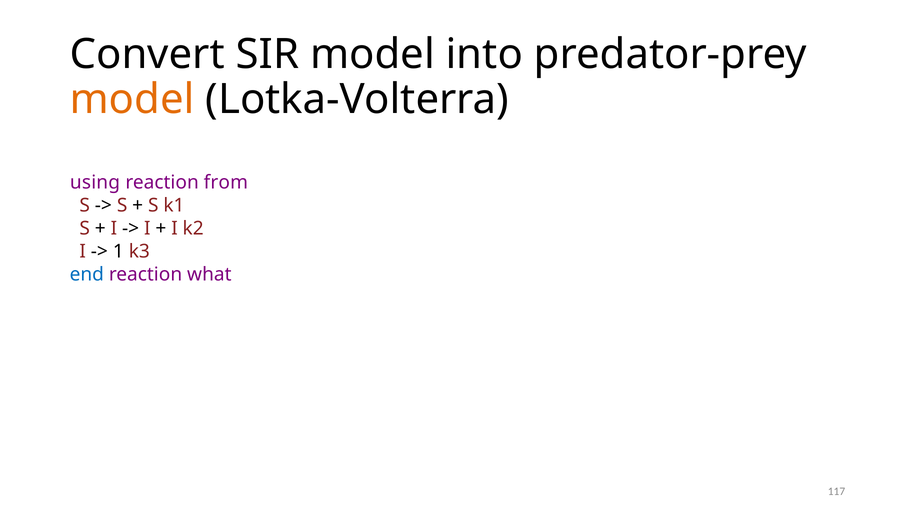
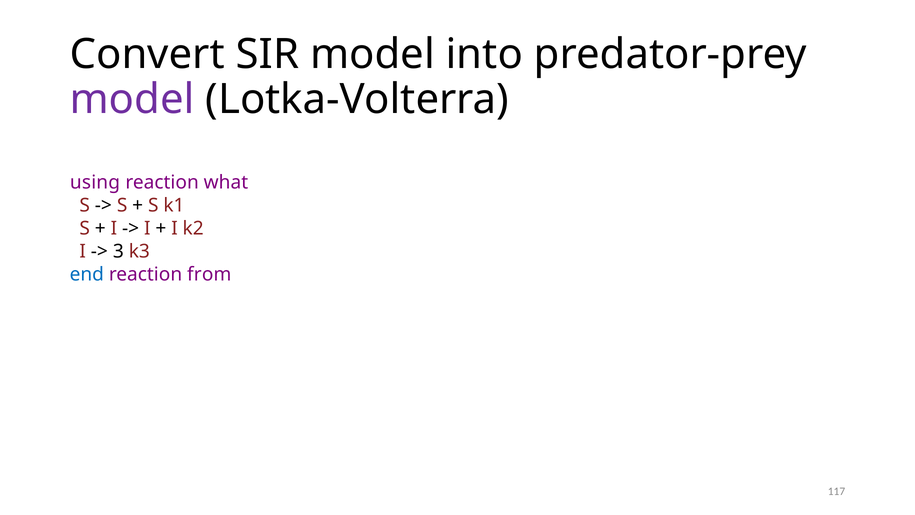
model at (132, 100) colour: orange -> purple
from: from -> what
1: 1 -> 3
what: what -> from
